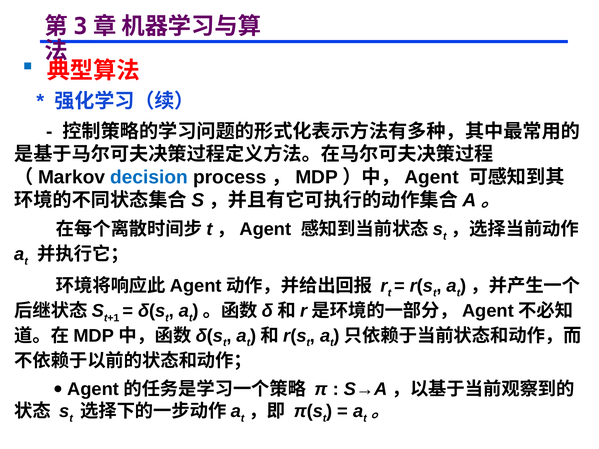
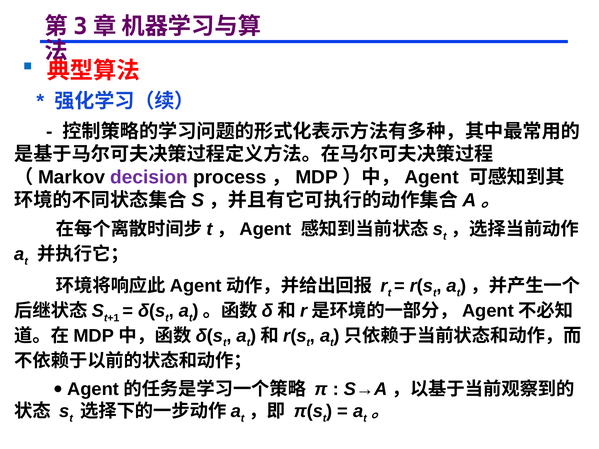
decision colour: blue -> purple
